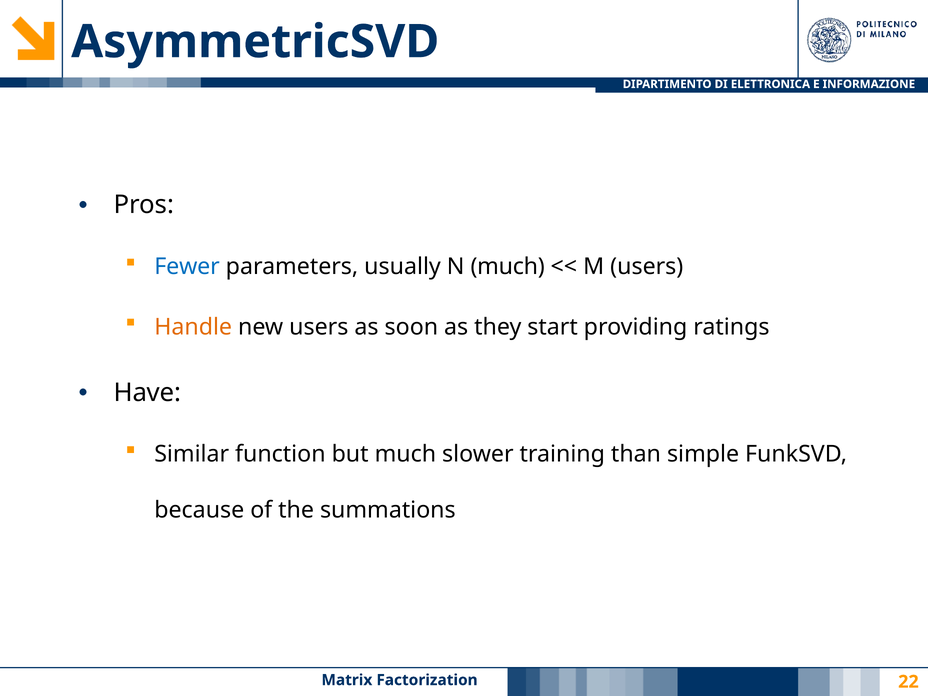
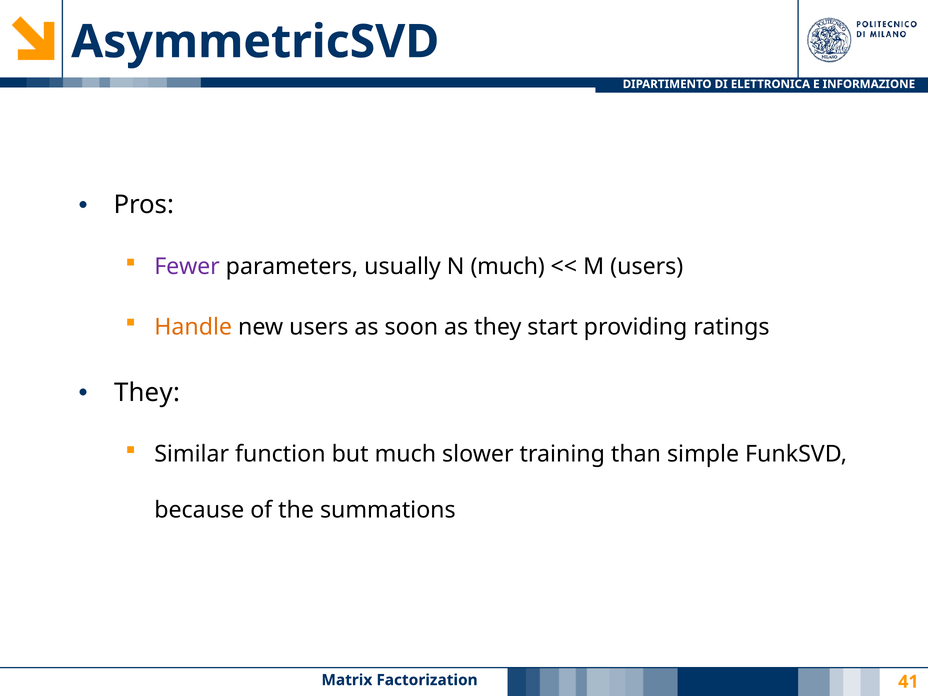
Fewer colour: blue -> purple
Have at (147, 393): Have -> They
22: 22 -> 41
